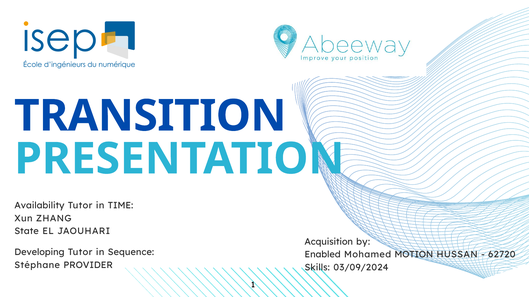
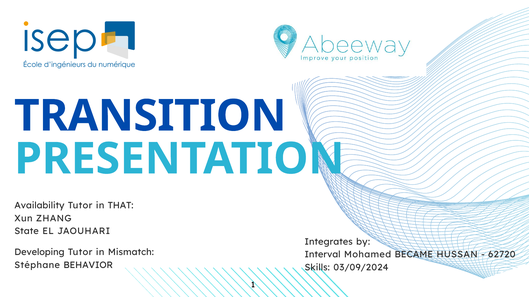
TIME: TIME -> THAT
Acquisition: Acquisition -> Integrates
Sequence: Sequence -> Mismatch
Enabled: Enabled -> Interval
MOTION: MOTION -> BECAME
PROVIDER: PROVIDER -> BEHAVIOR
